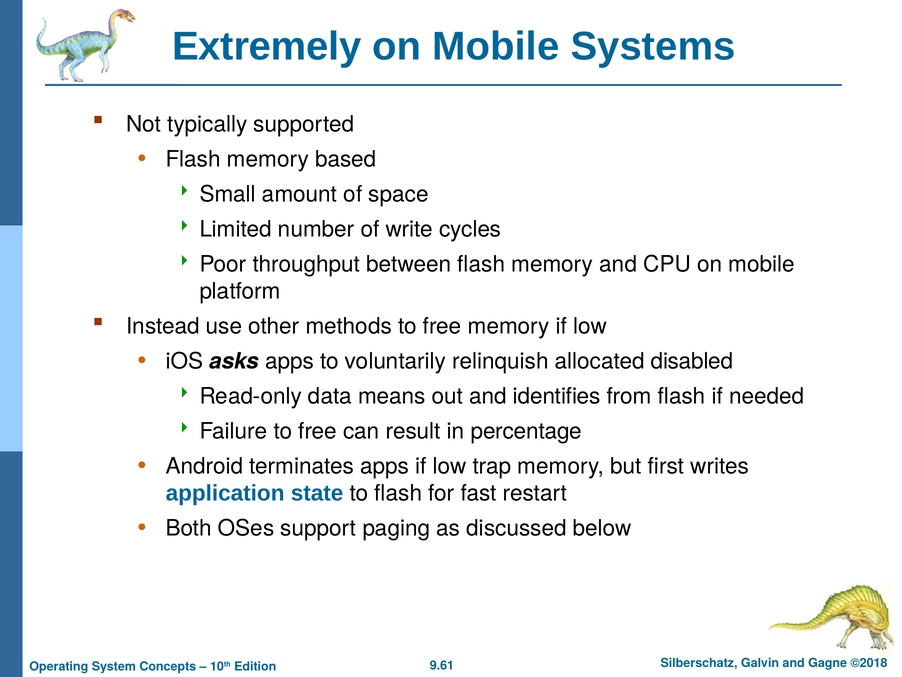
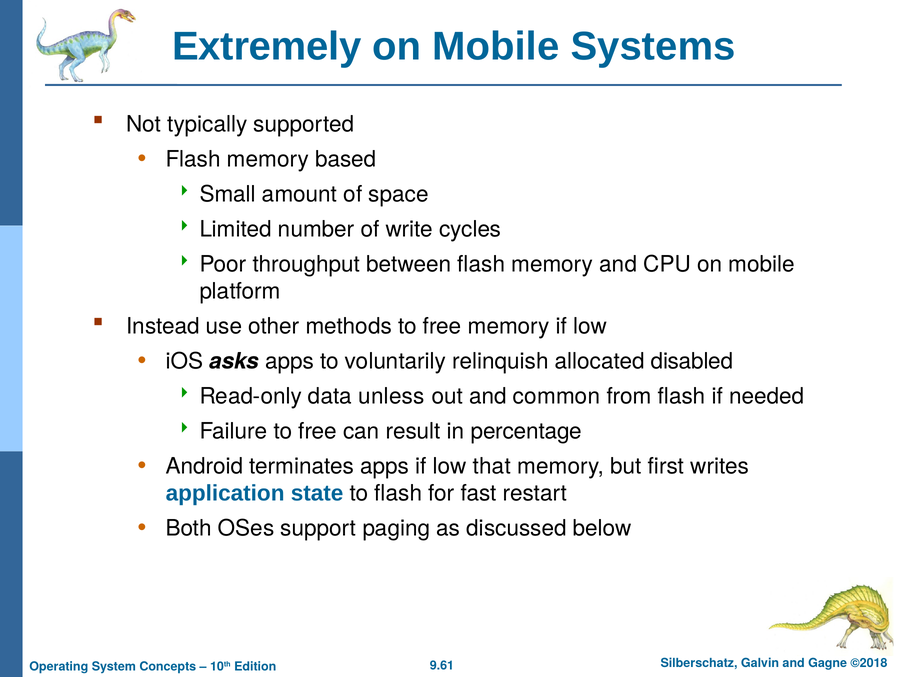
means: means -> unless
identifies: identifies -> common
trap: trap -> that
